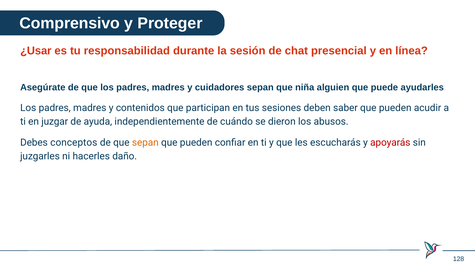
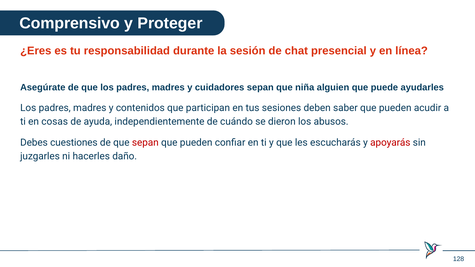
¿Usar: ¿Usar -> ¿Eres
juzgar: juzgar -> cosas
conceptos: conceptos -> cuestiones
sepan at (145, 143) colour: orange -> red
